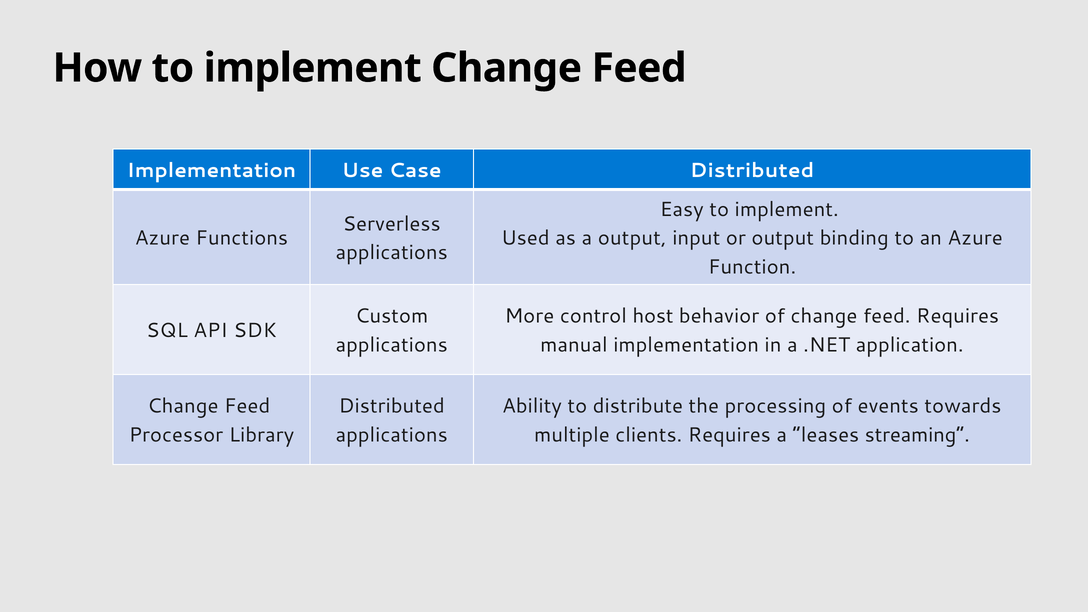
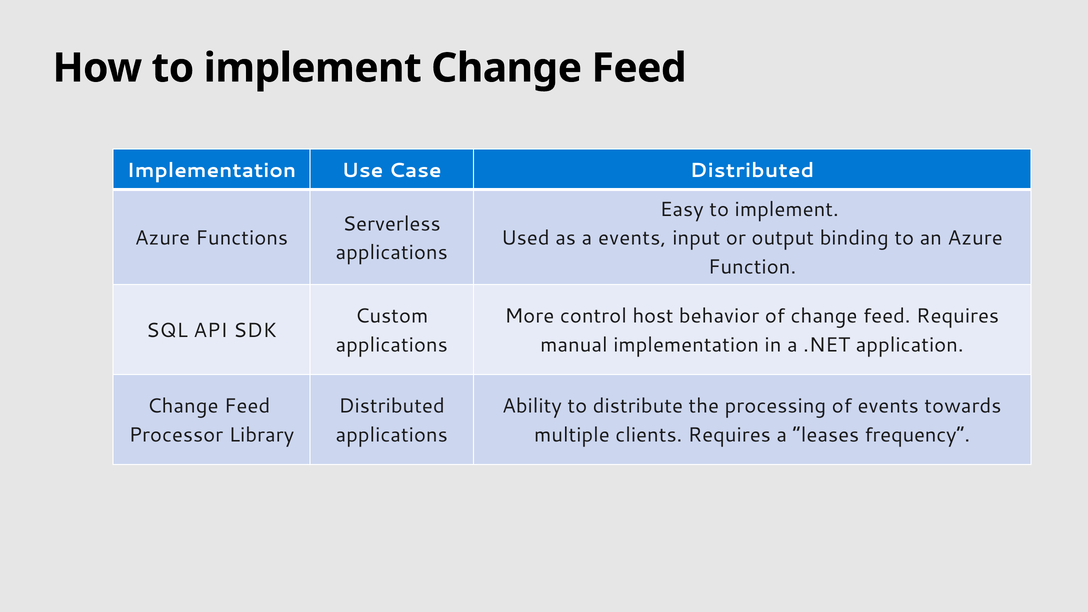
a output: output -> events
streaming: streaming -> frequency
